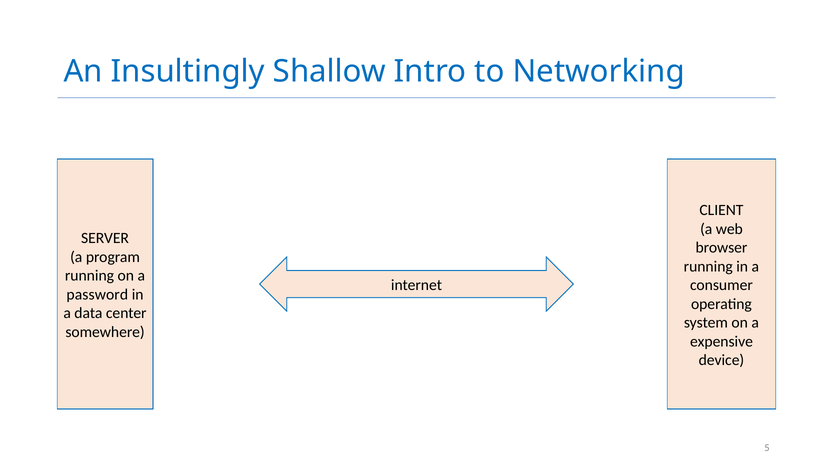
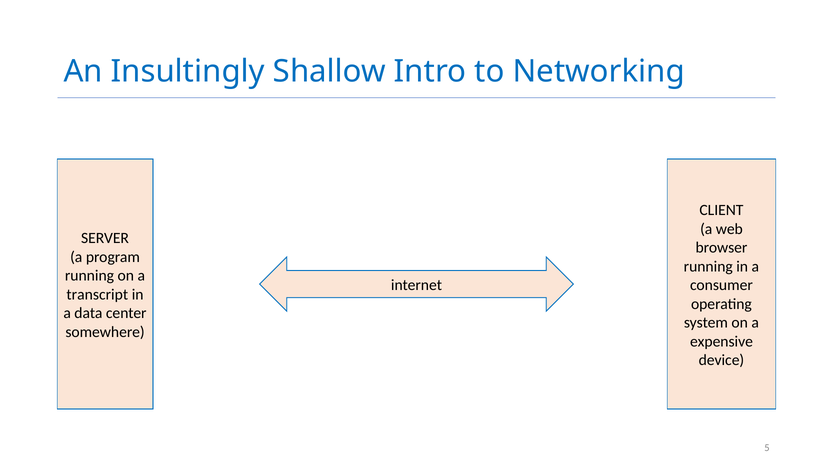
password: password -> transcript
